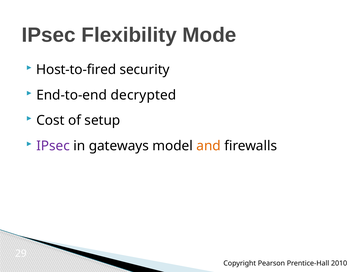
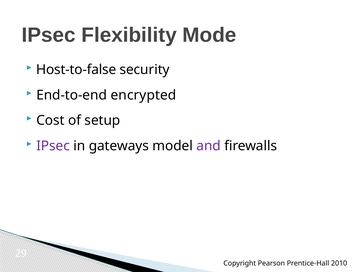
Host-to-fired: Host-to-fired -> Host-to-false
decrypted: decrypted -> encrypted
and colour: orange -> purple
